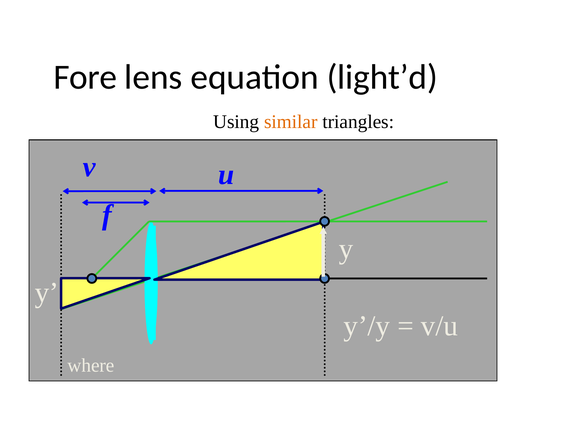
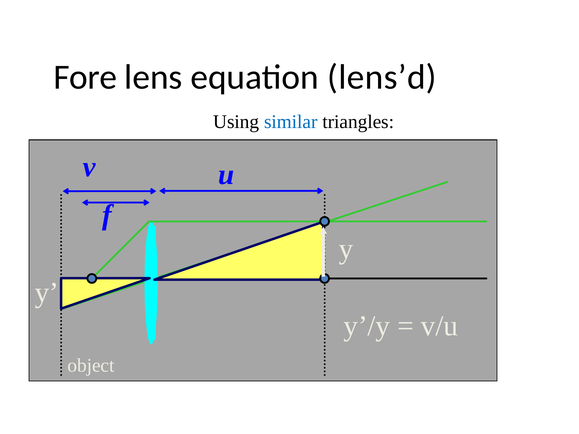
light’d: light’d -> lens’d
similar colour: orange -> blue
where: where -> object
